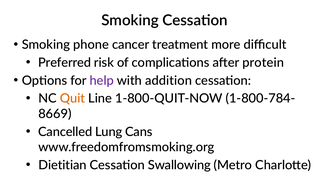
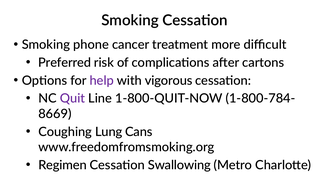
protein: protein -> cartons
addition: addition -> vigorous
Quit colour: orange -> purple
Cancelled: Cancelled -> Coughing
Dietitian: Dietitian -> Regimen
